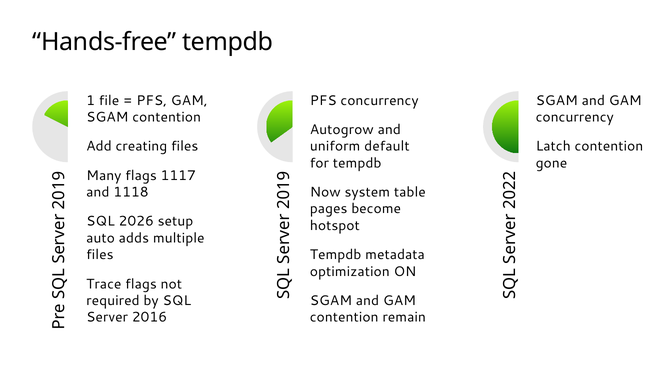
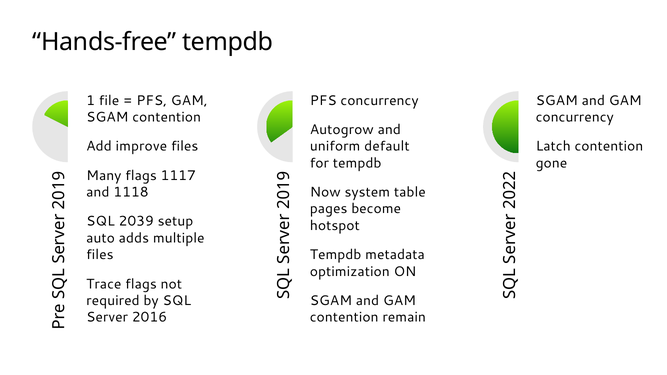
creating: creating -> improve
2026: 2026 -> 2039
